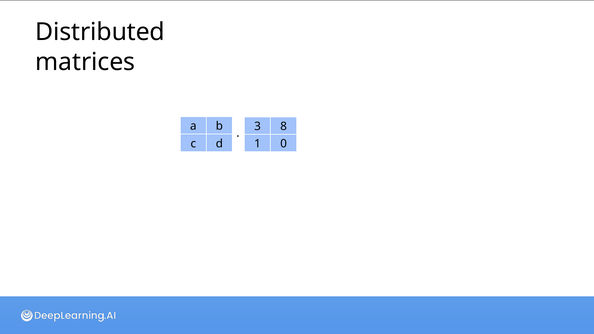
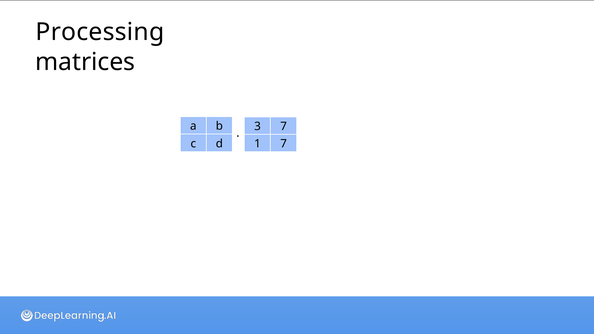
Distributed: Distributed -> Processing
3 8: 8 -> 7
1 0: 0 -> 7
